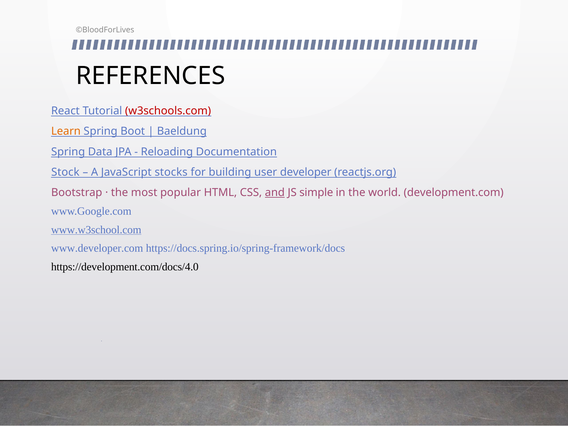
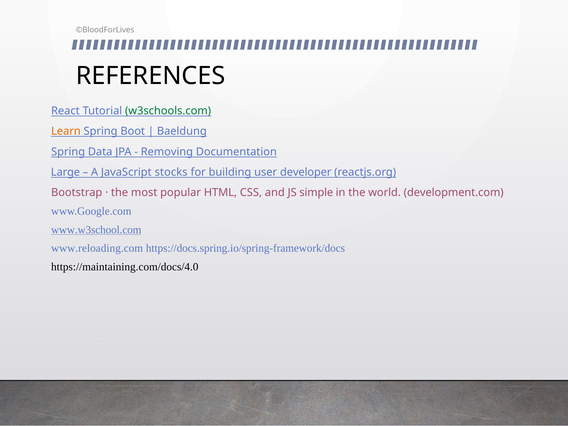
w3schools.com colour: red -> green
Reloading: Reloading -> Removing
Stock: Stock -> Large
and underline: present -> none
www.developer.com: www.developer.com -> www.reloading.com
https://development.com/docs/4.0: https://development.com/docs/4.0 -> https://maintaining.com/docs/4.0
